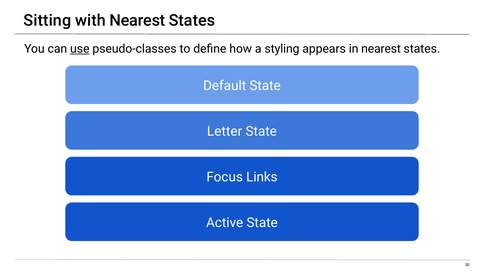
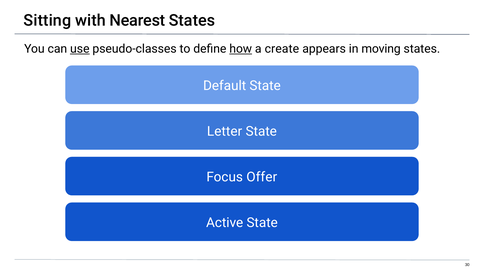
how underline: none -> present
styling: styling -> create
in nearest: nearest -> moving
Links: Links -> Offer
